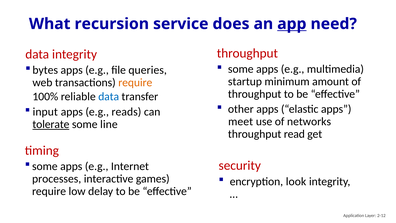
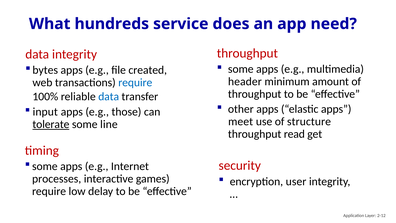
recursion: recursion -> hundreds
app underline: present -> none
queries: queries -> created
startup: startup -> header
require at (135, 83) colour: orange -> blue
reads: reads -> those
networks: networks -> structure
look: look -> user
